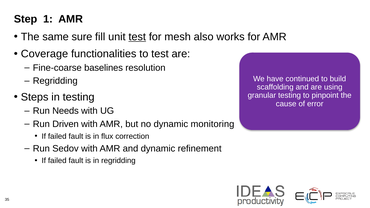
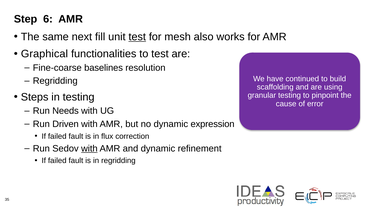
1: 1 -> 6
sure: sure -> next
Coverage: Coverage -> Graphical
monitoring: monitoring -> expression
with at (89, 149) underline: none -> present
